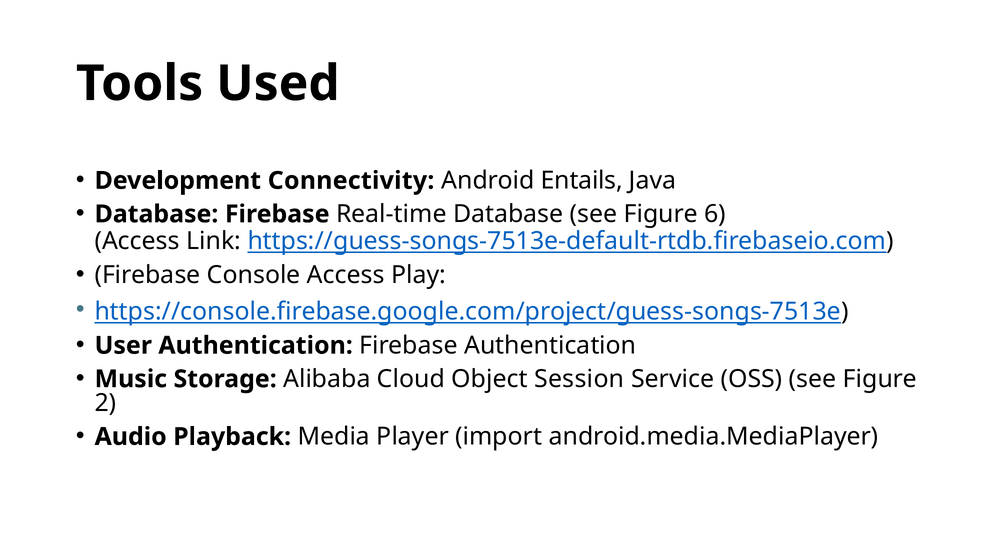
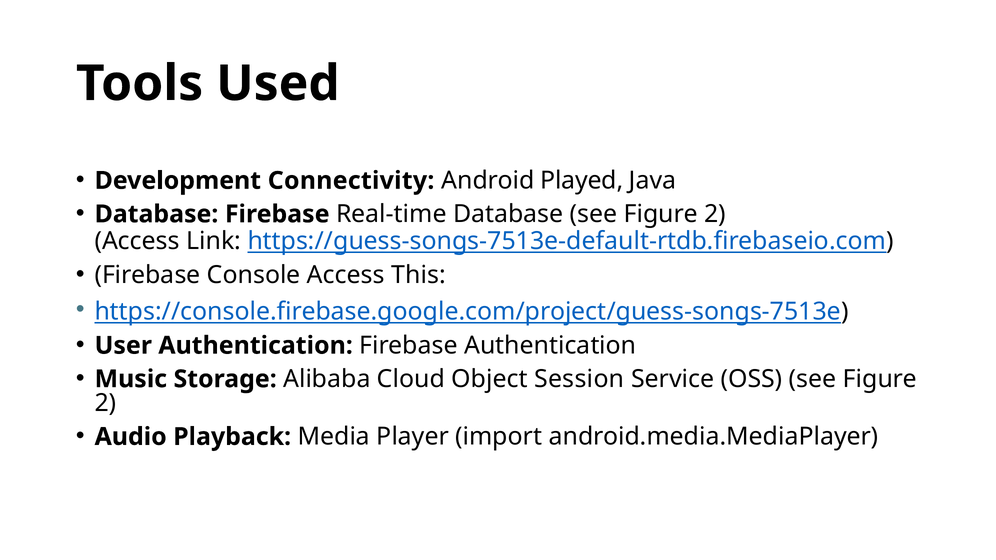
Entails: Entails -> Played
Database see Figure 6: 6 -> 2
Play: Play -> This
